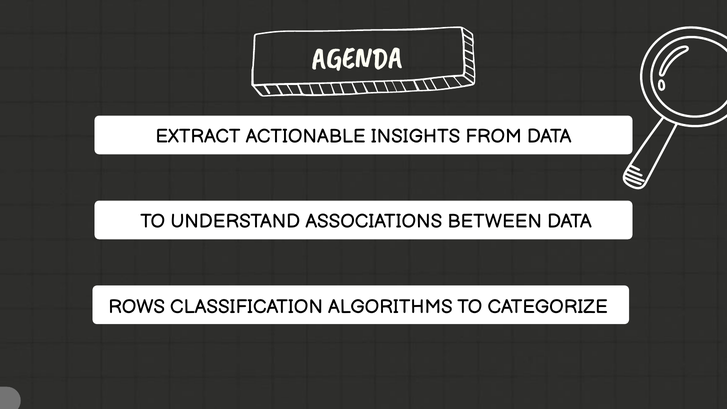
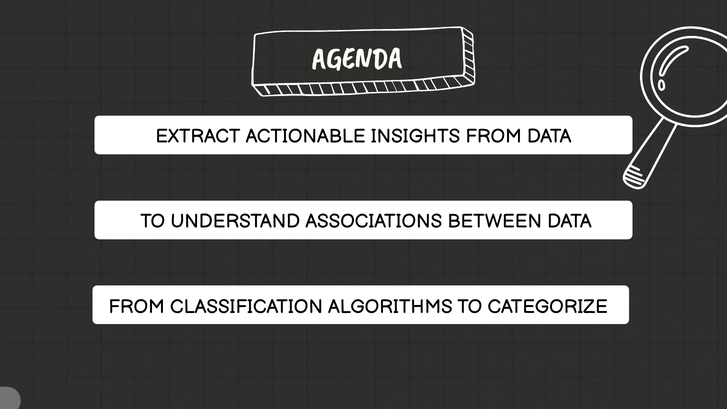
ROWS at (137, 307): ROWS -> FROM
